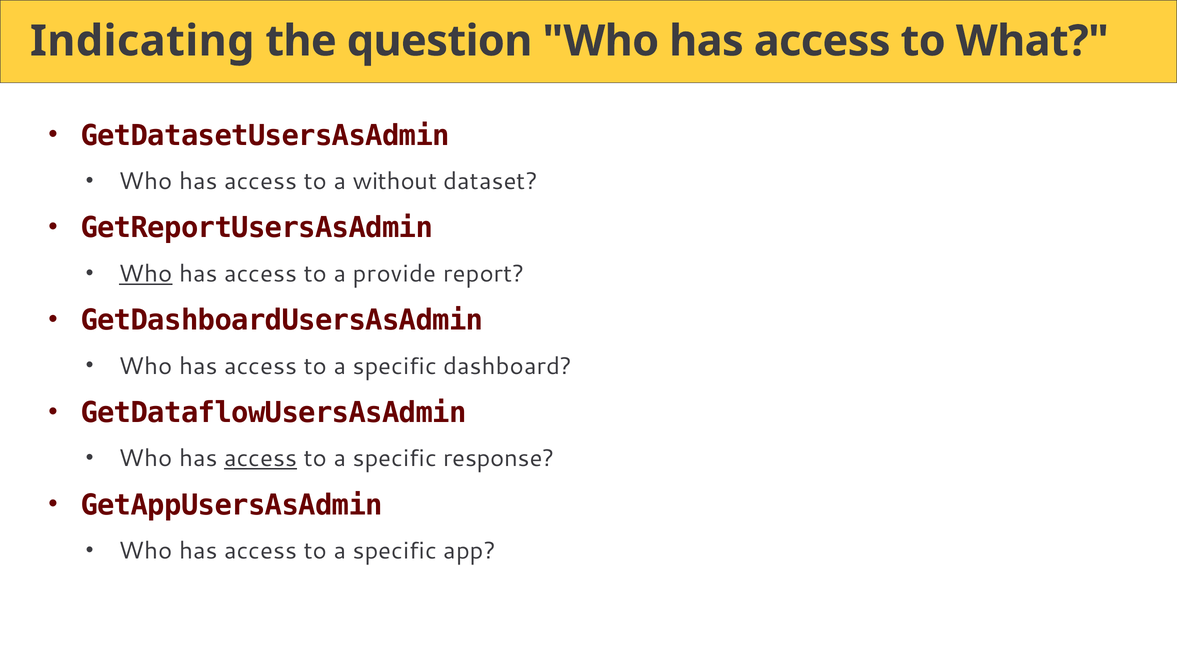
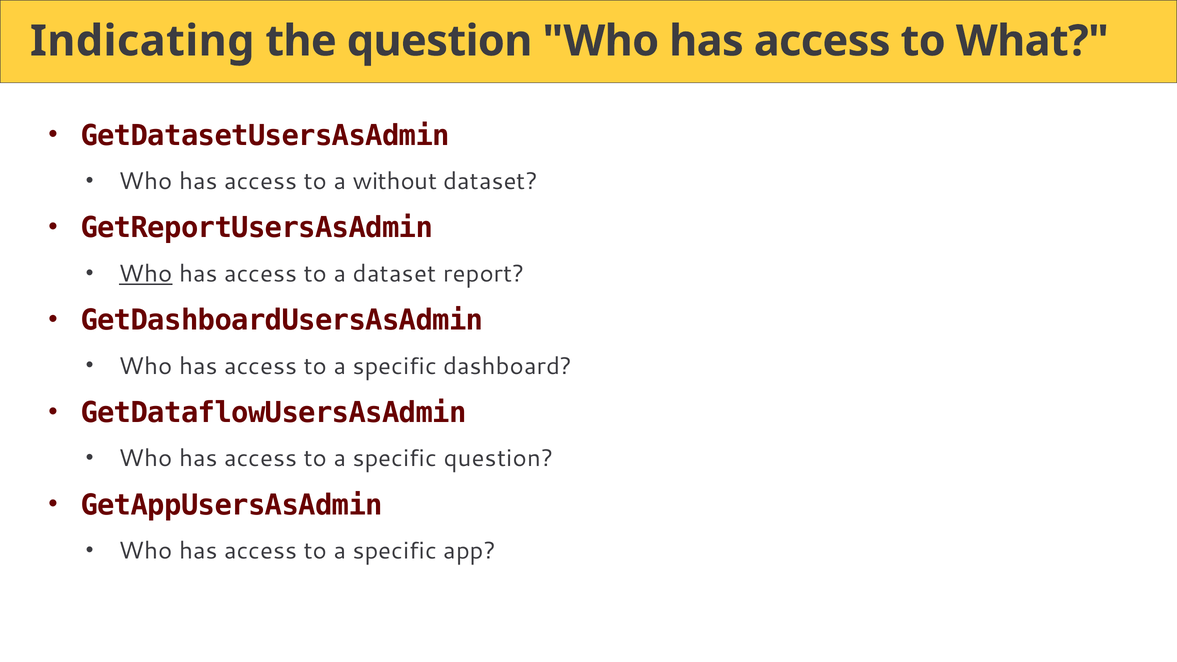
a provide: provide -> dataset
access at (261, 458) underline: present -> none
specific response: response -> question
